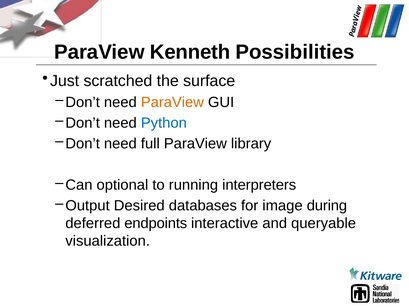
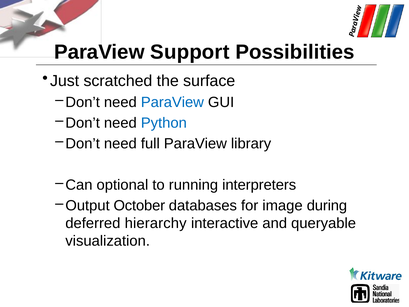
Kenneth: Kenneth -> Support
ParaView at (172, 102) colour: orange -> blue
Desired: Desired -> October
endpoints: endpoints -> hierarchy
